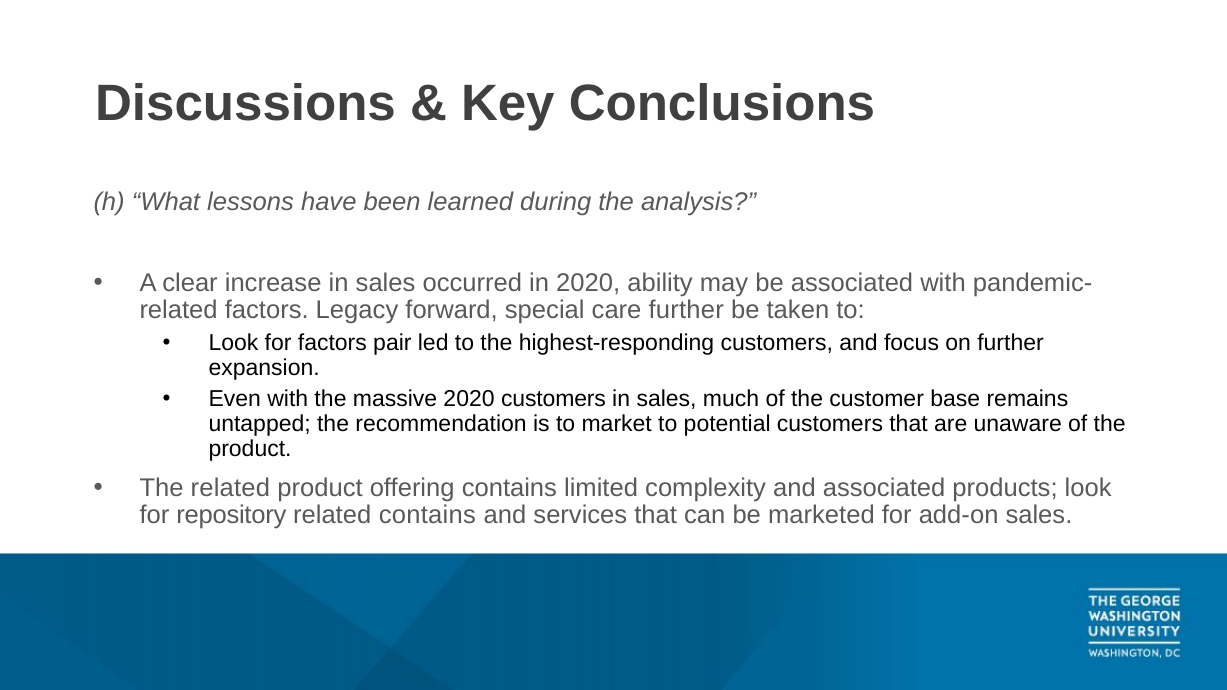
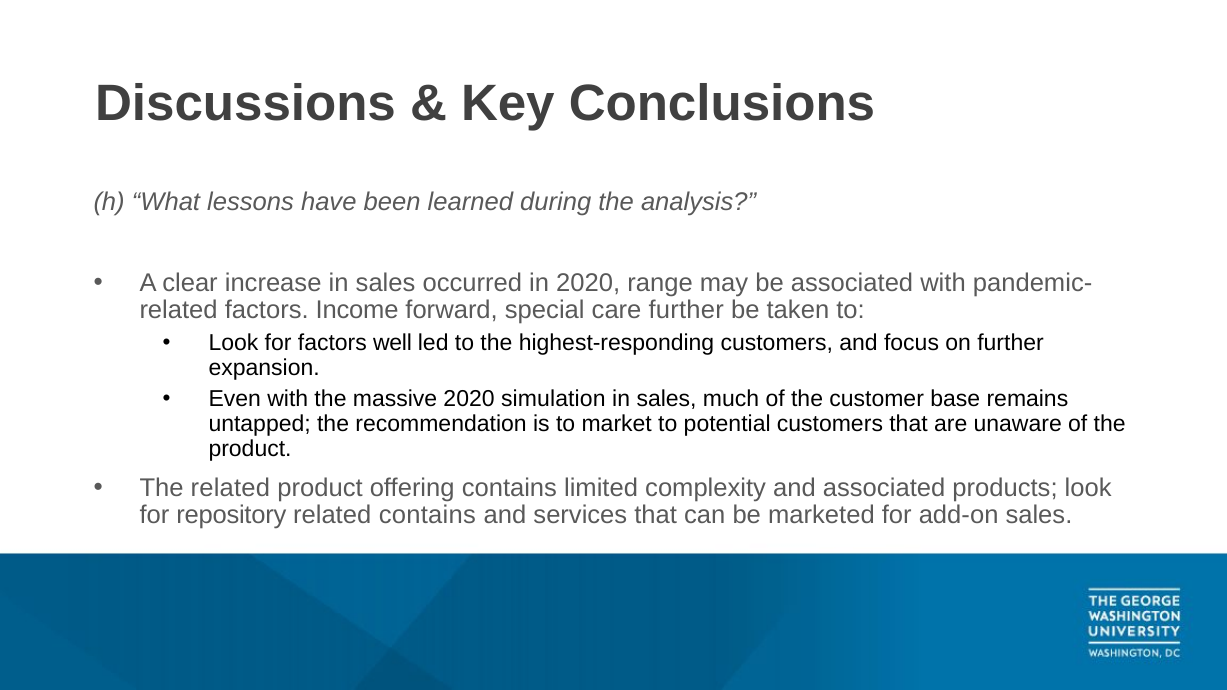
ability: ability -> range
Legacy: Legacy -> Income
pair: pair -> well
2020 customers: customers -> simulation
